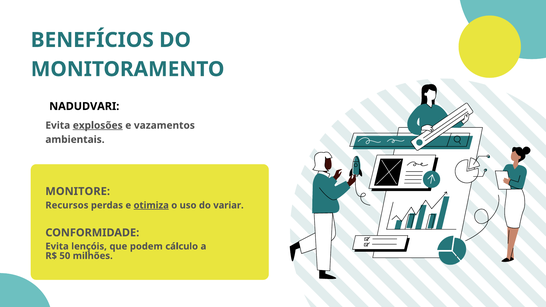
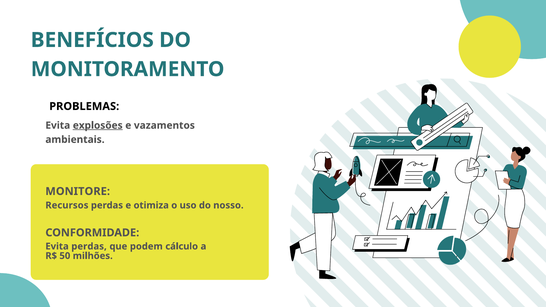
NADUDVARI: NADUDVARI -> PROBLEMAS
otimiza underline: present -> none
variar: variar -> nosso
Evita lençóis: lençóis -> perdas
